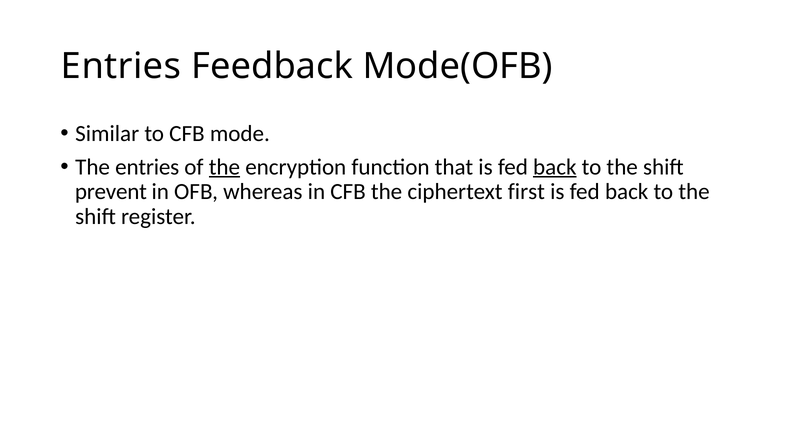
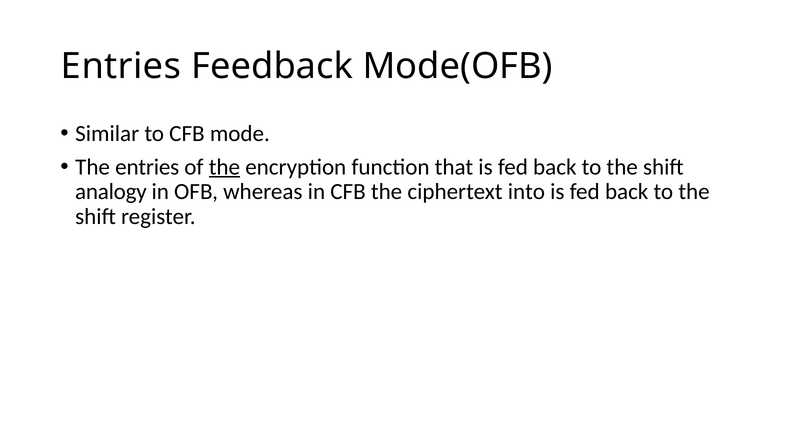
back at (555, 167) underline: present -> none
prevent: prevent -> analogy
first: first -> into
